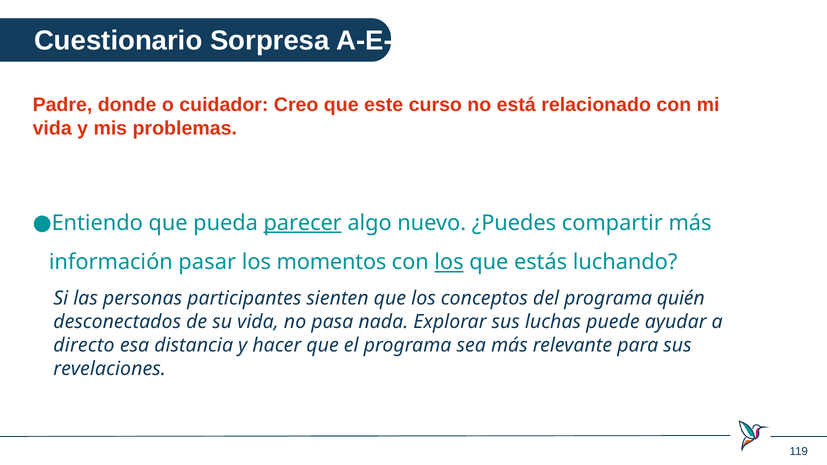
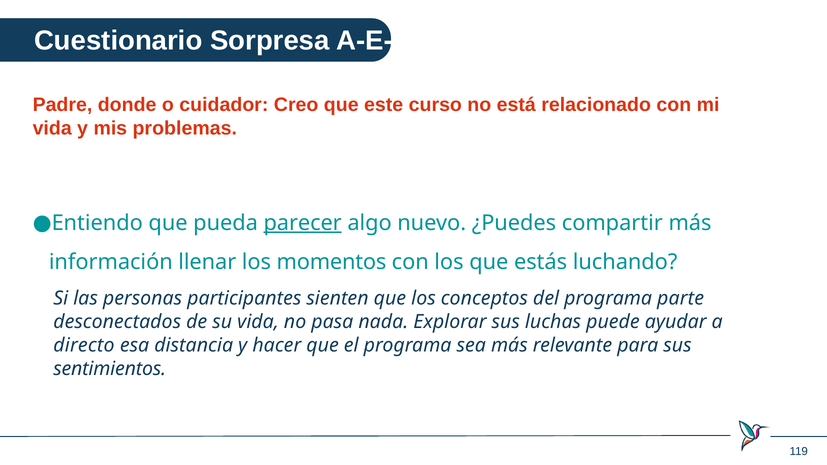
pasar: pasar -> llenar
los at (449, 262) underline: present -> none
quién: quién -> parte
revelaciones: revelaciones -> sentimientos
